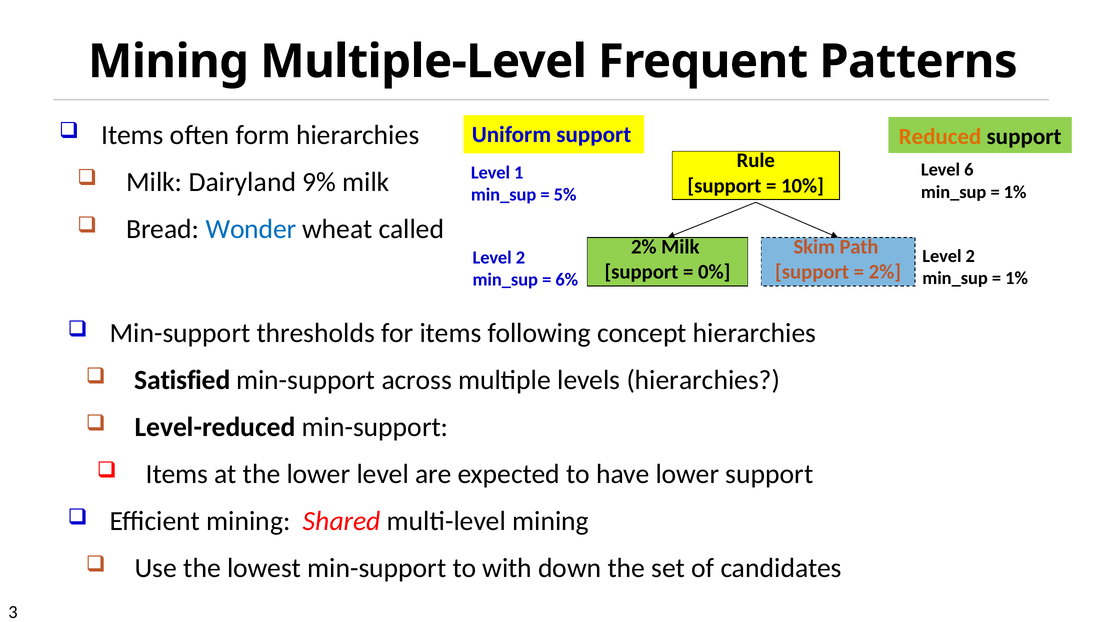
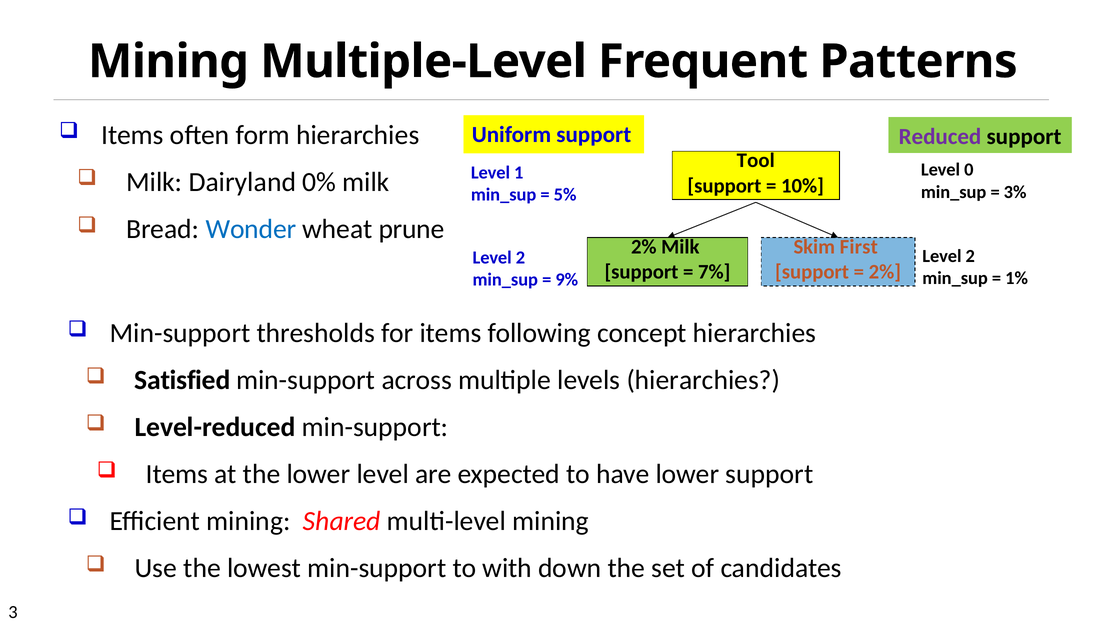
Reduced colour: orange -> purple
Rule: Rule -> Tool
6: 6 -> 0
9%: 9% -> 0%
1% at (1015, 192): 1% -> 3%
called: called -> prune
Path: Path -> First
0%: 0% -> 7%
6%: 6% -> 9%
